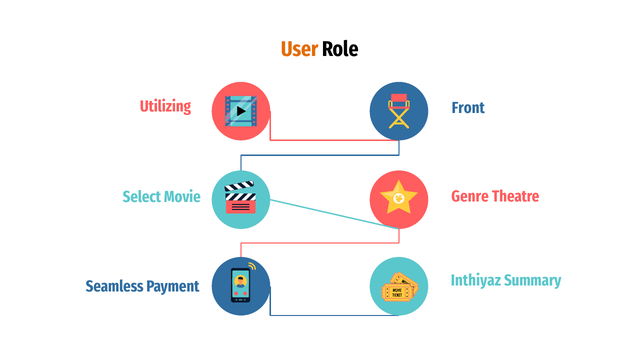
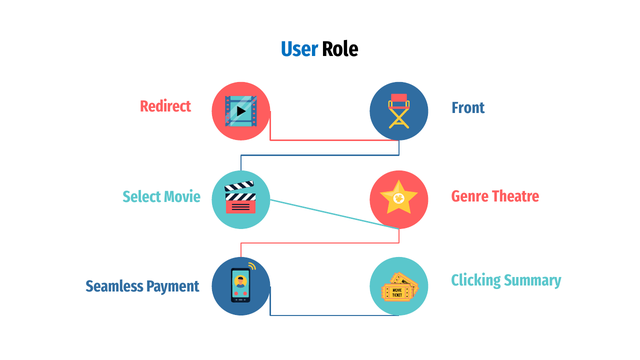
User colour: orange -> blue
Utilizing: Utilizing -> Redirect
Inthiyaz: Inthiyaz -> Clicking
